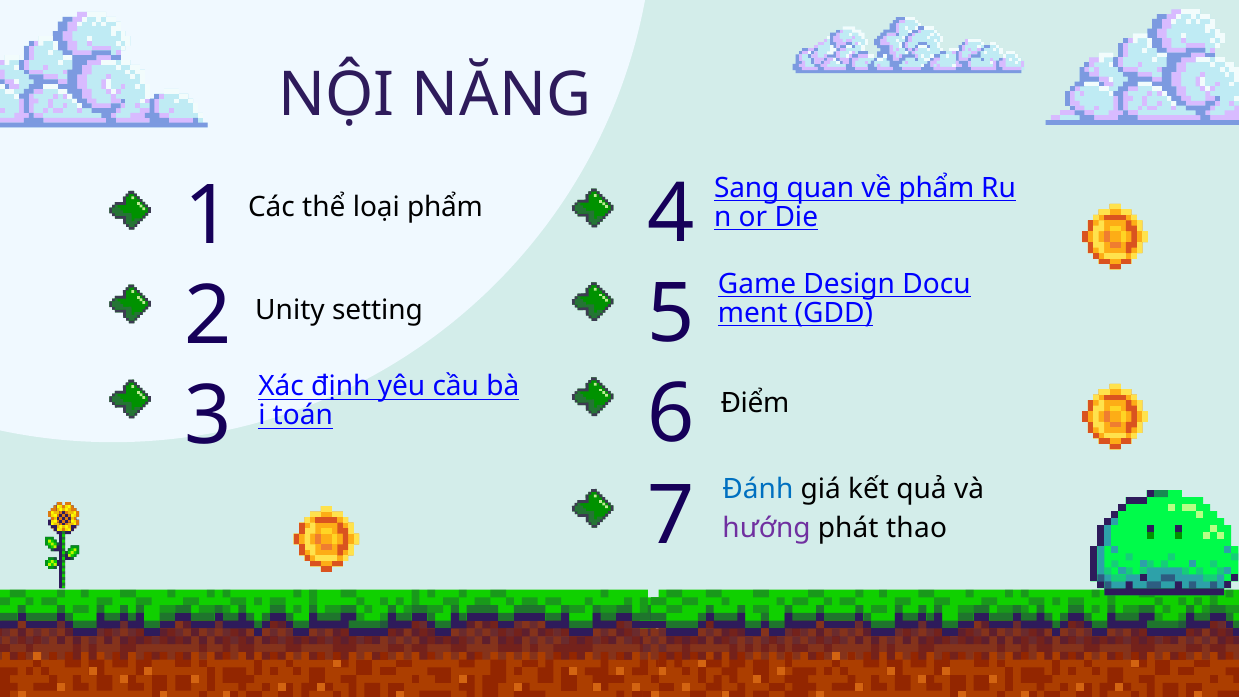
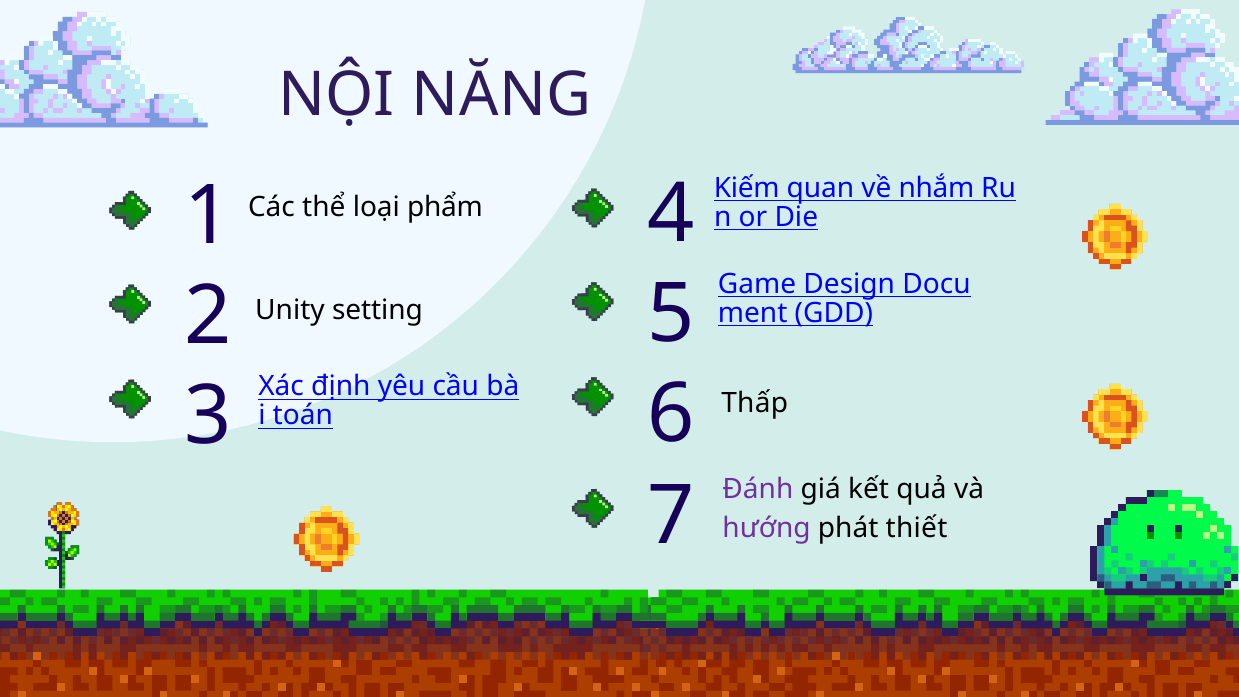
Sang: Sang -> Kiếm
về phẩm: phẩm -> nhắm
Điểm: Điểm -> Thấp
Đánh colour: blue -> purple
thao: thao -> thiết
